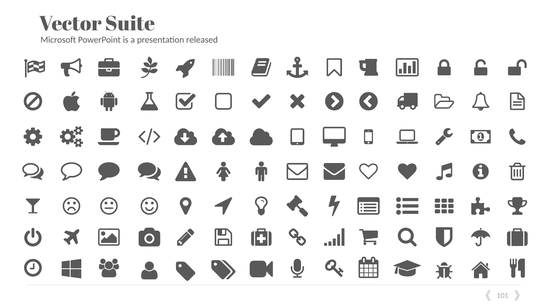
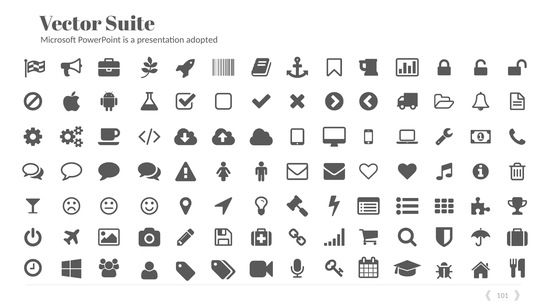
released: released -> adopted
